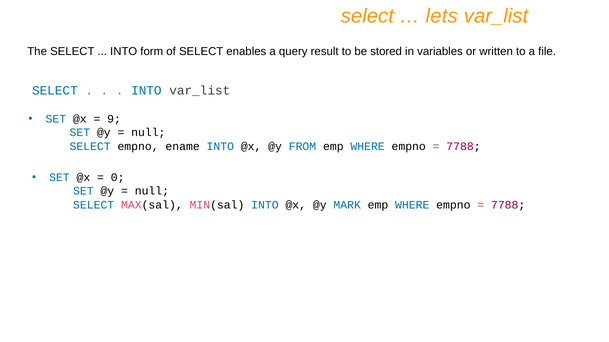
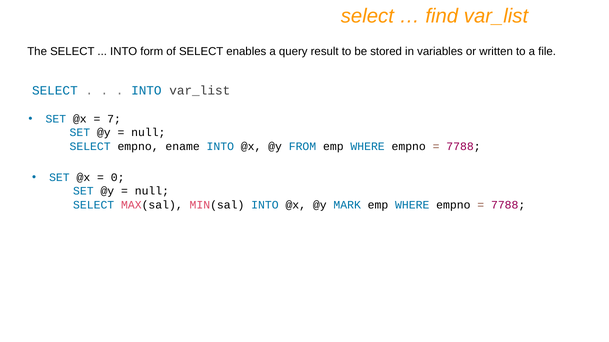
lets: lets -> find
9: 9 -> 7
